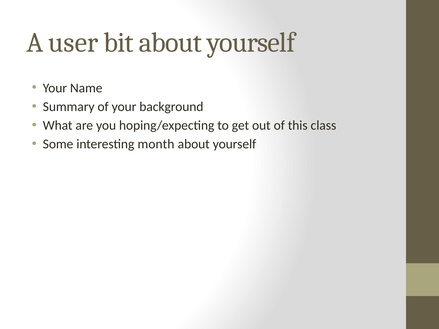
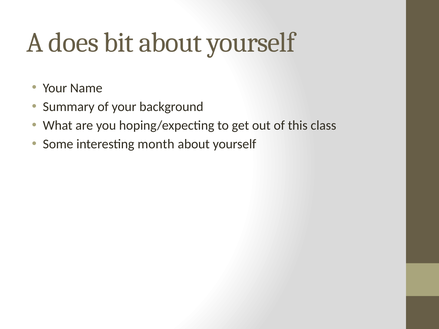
user: user -> does
